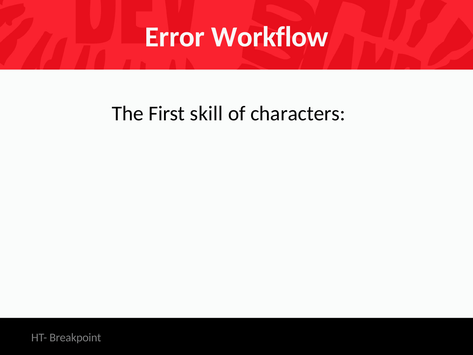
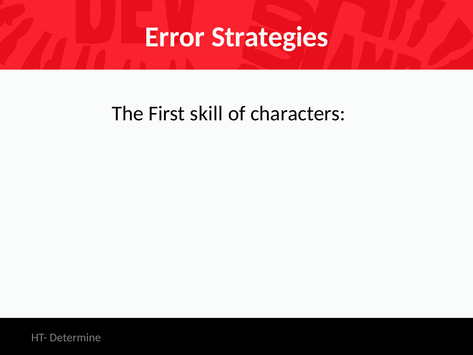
Workflow: Workflow -> Strategies
Breakpoint: Breakpoint -> Determine
